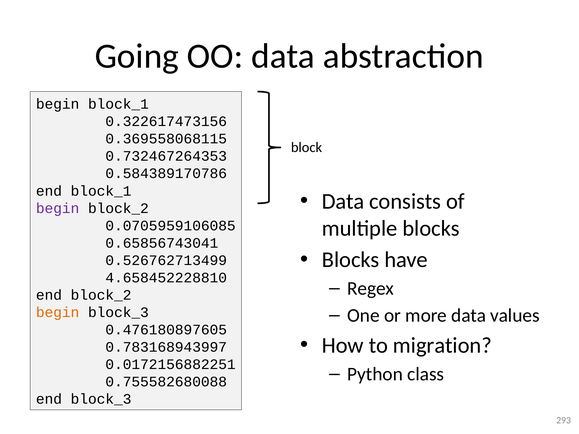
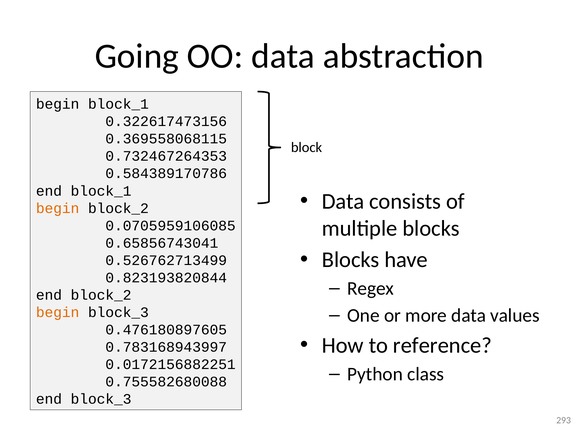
begin at (58, 208) colour: purple -> orange
4.658452228810: 4.658452228810 -> 0.823193820844
migration: migration -> reference
